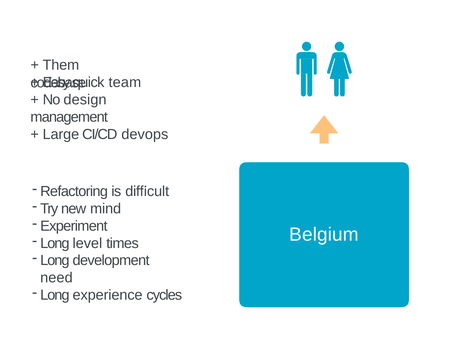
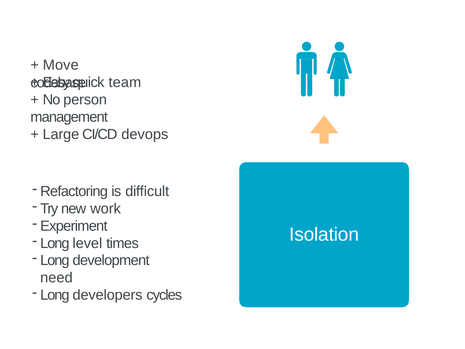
Them: Them -> Move
design: design -> person
mind: mind -> work
Belgium: Belgium -> Isolation
experience: experience -> developers
